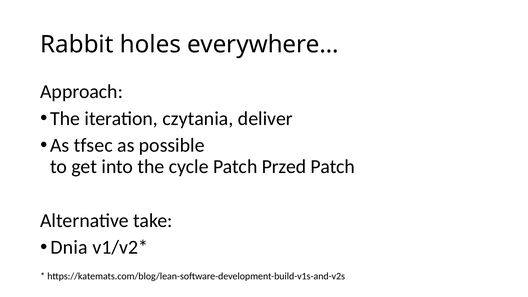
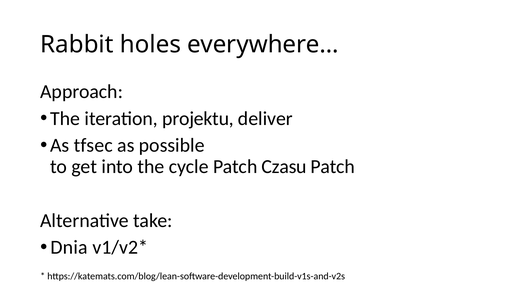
czytania: czytania -> projektu
Przed: Przed -> Czasu
